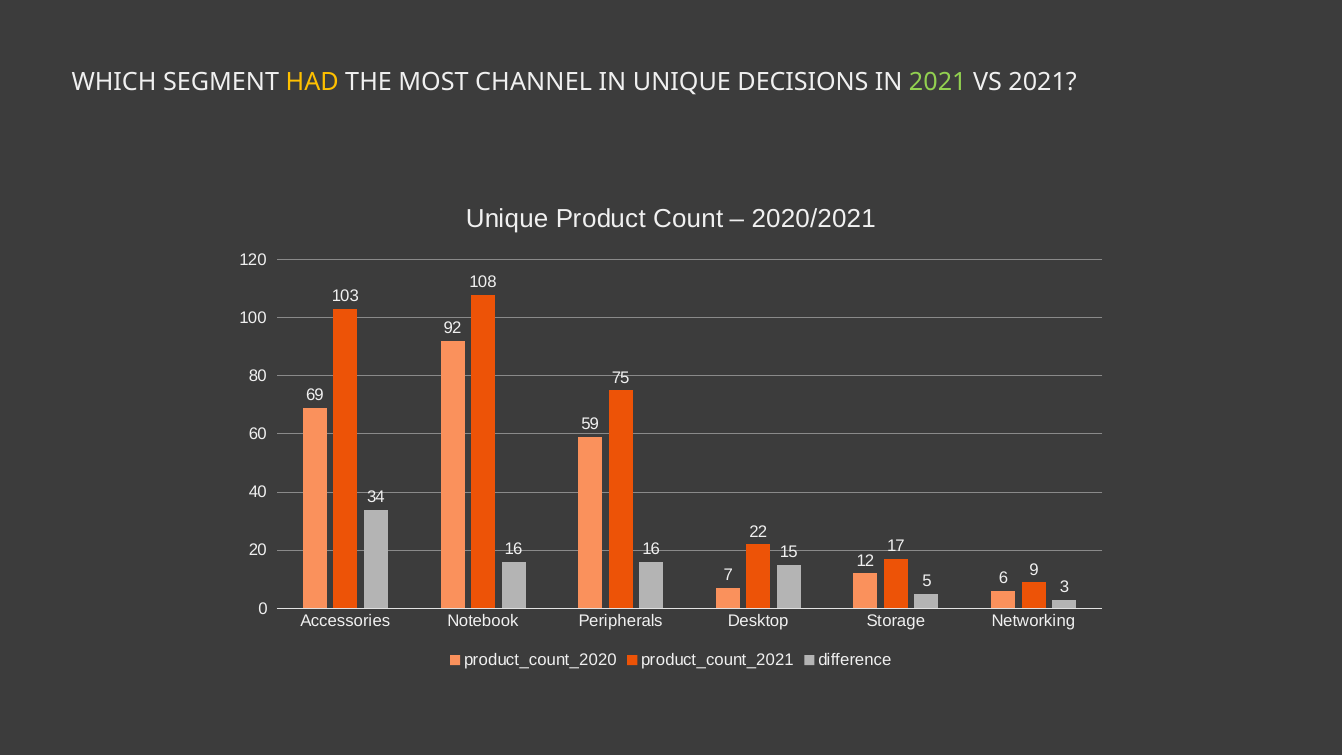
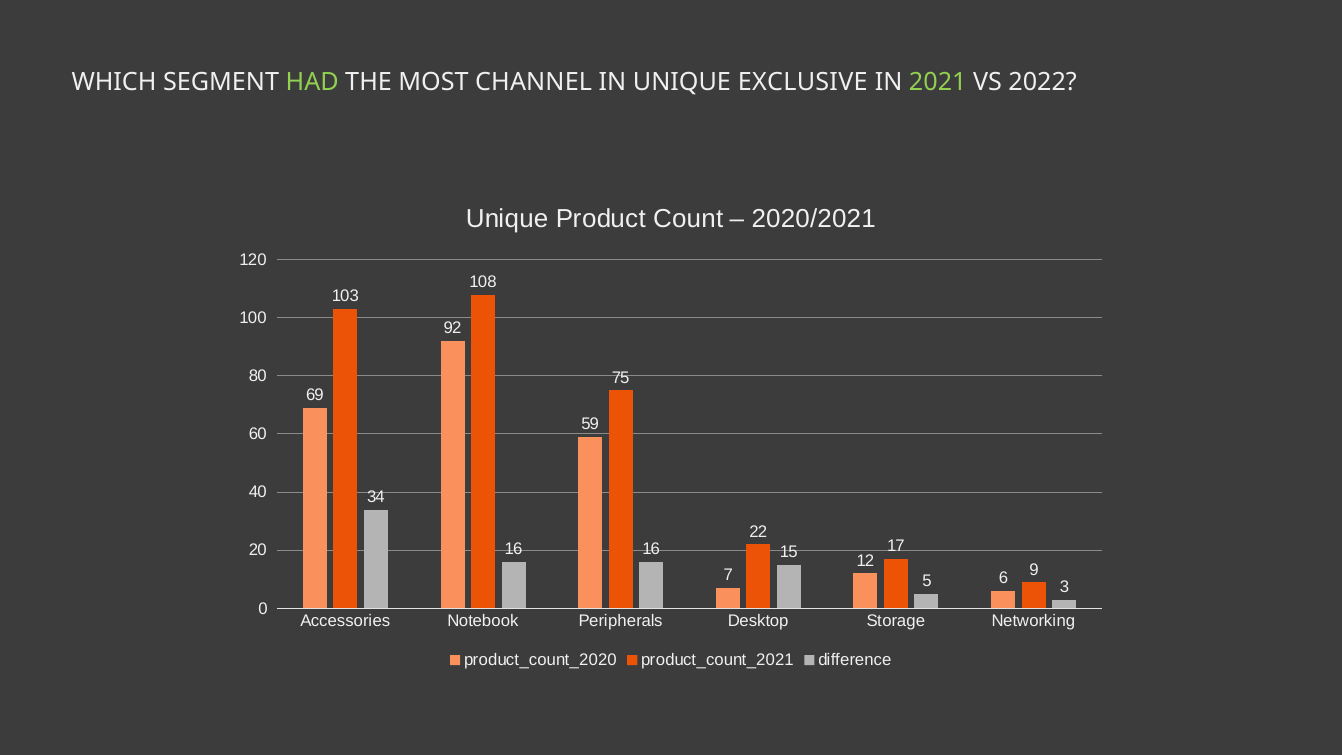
HAD colour: yellow -> light green
DECISIONS: DECISIONS -> EXCLUSIVE
VS 2021: 2021 -> 2022
